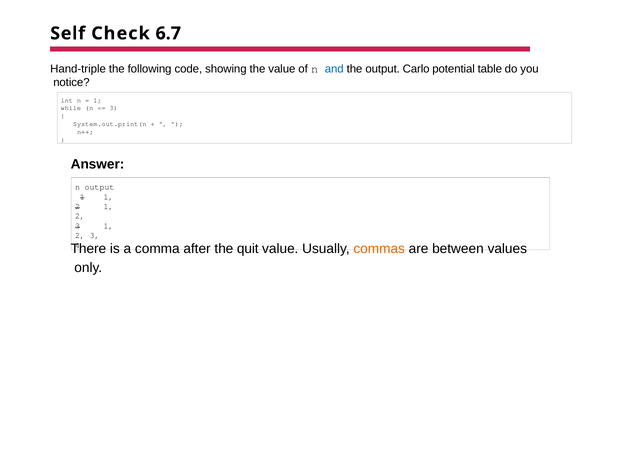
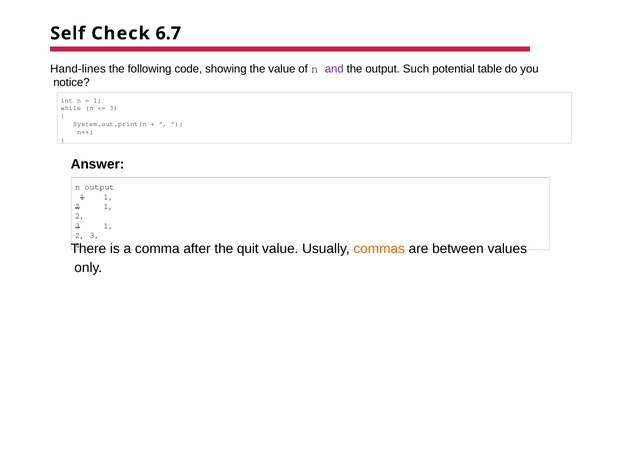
Hand-triple: Hand-triple -> Hand-lines
and colour: blue -> purple
Carlo: Carlo -> Such
